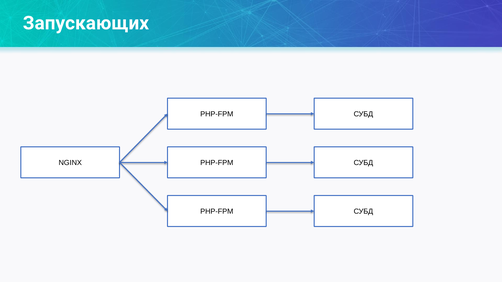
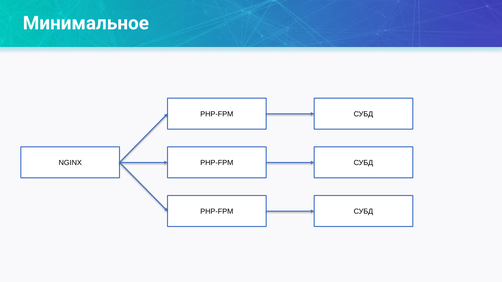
Запускающих: Запускающих -> Минимальное
